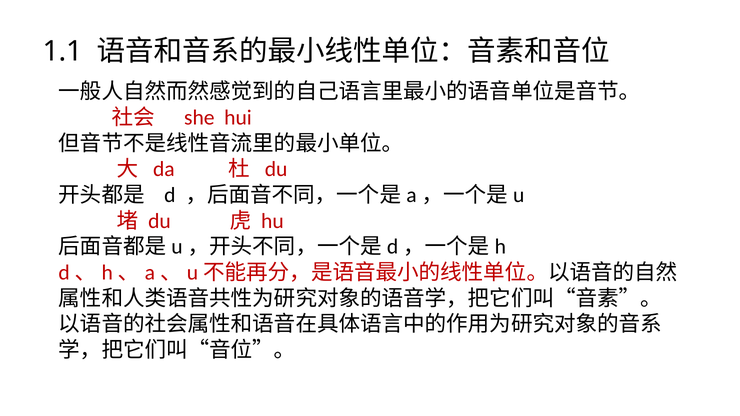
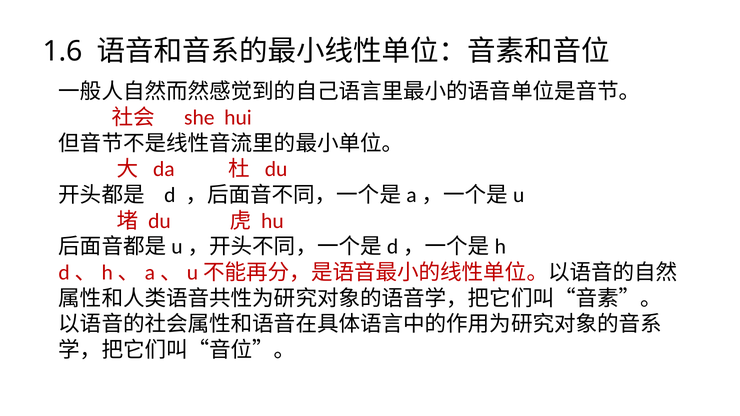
1.1: 1.1 -> 1.6
